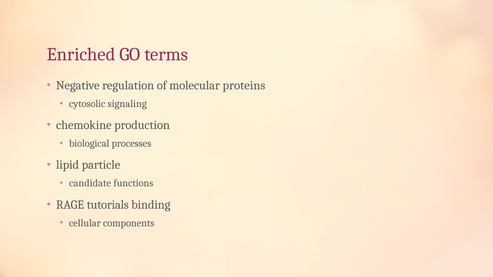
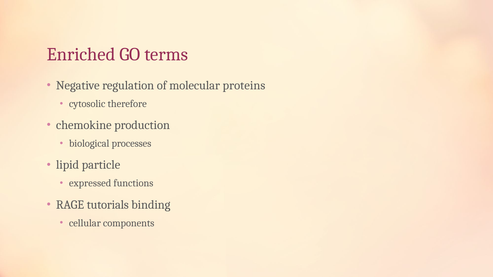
signaling: signaling -> therefore
candidate: candidate -> expressed
